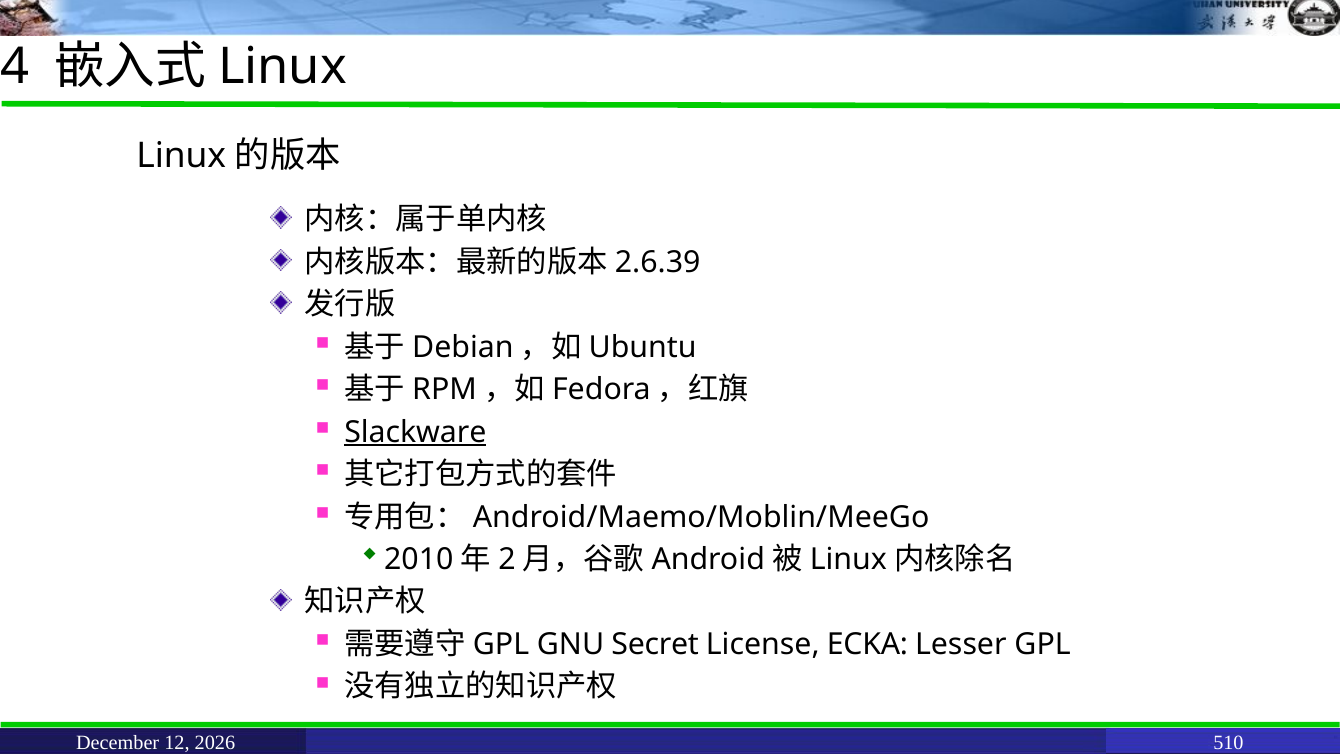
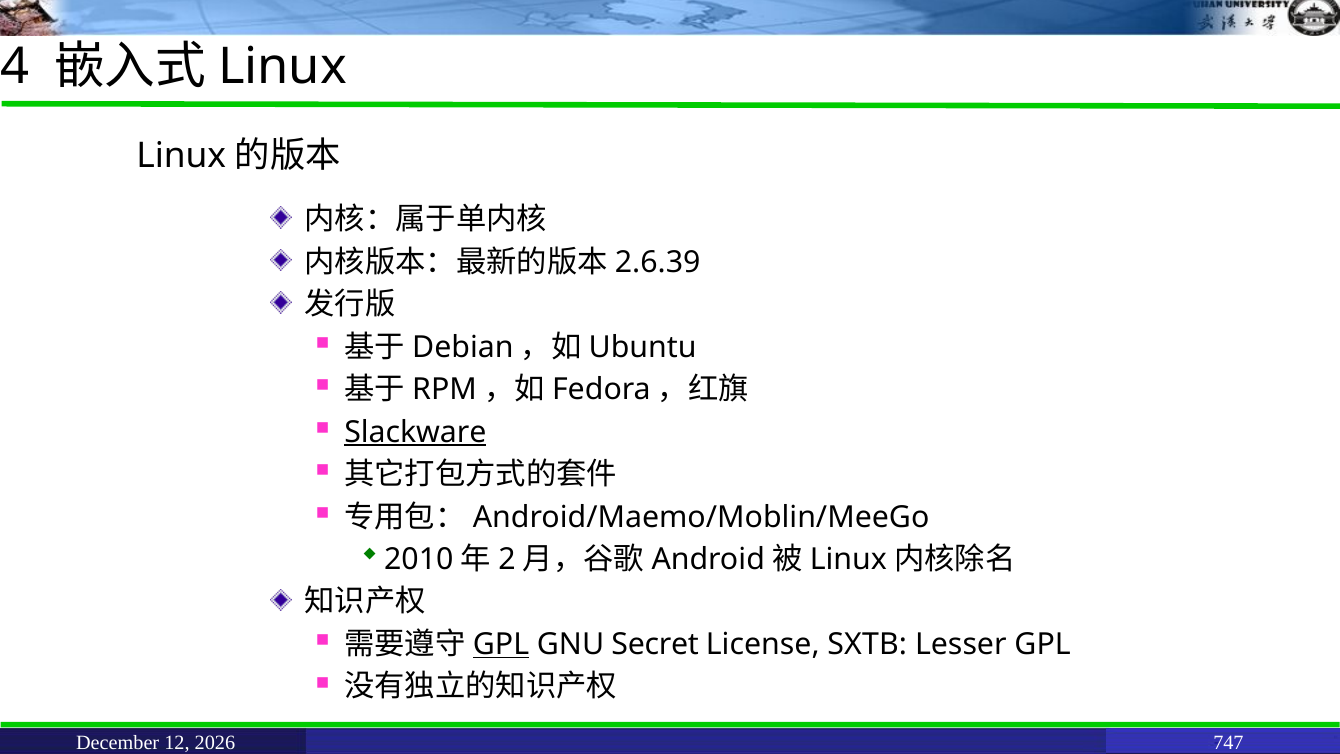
GPL at (501, 644) underline: none -> present
ECKA: ECKA -> SXTB
510: 510 -> 747
